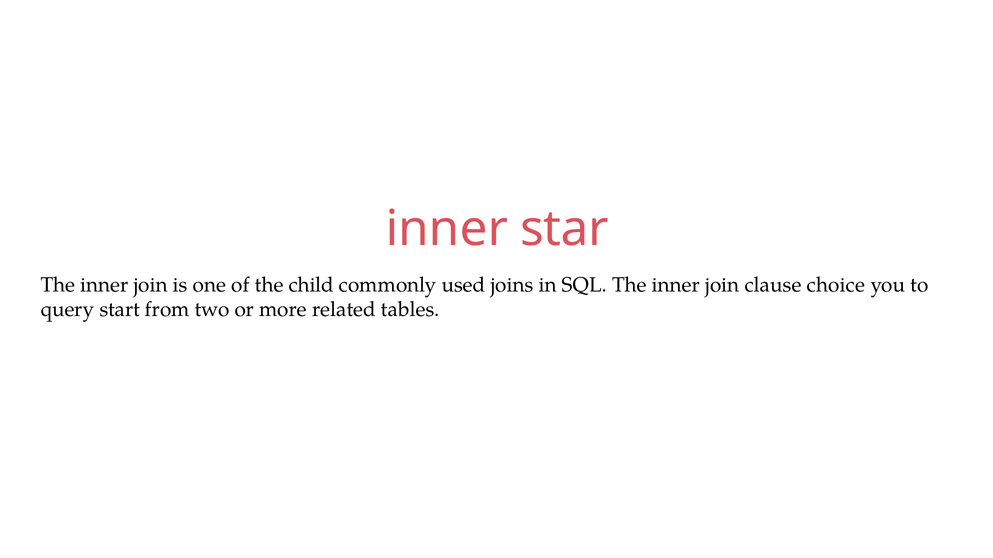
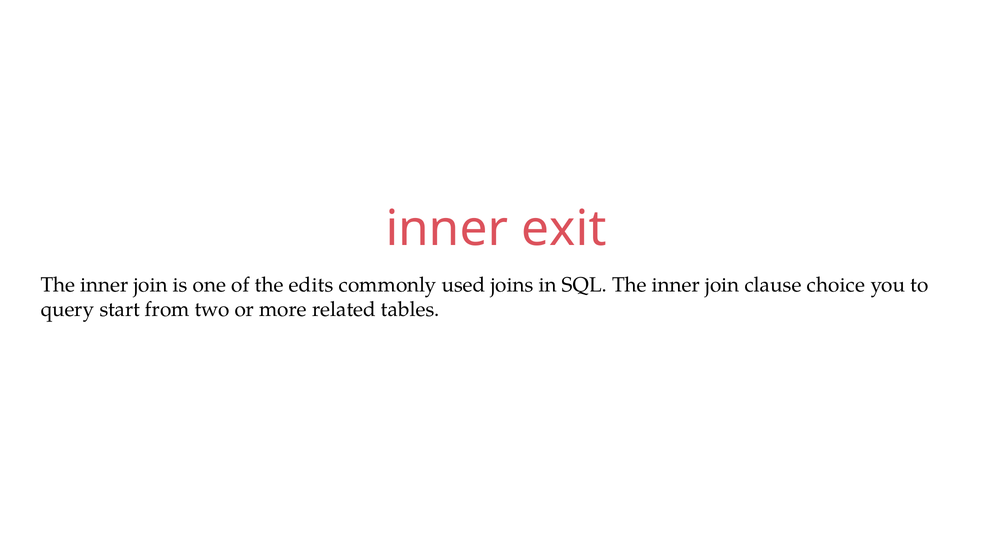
star: star -> exit
child: child -> edits
